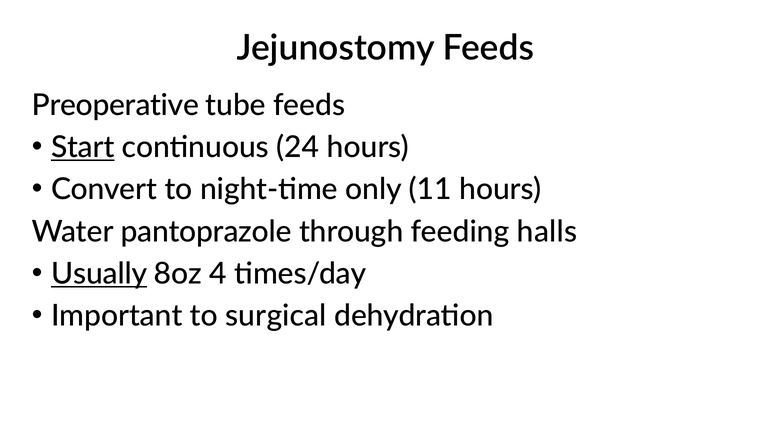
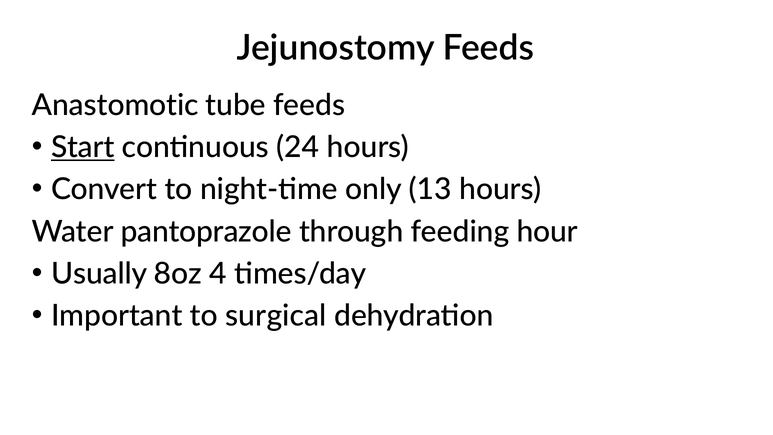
Preoperative: Preoperative -> Anastomotic
11: 11 -> 13
halls: halls -> hour
Usually underline: present -> none
